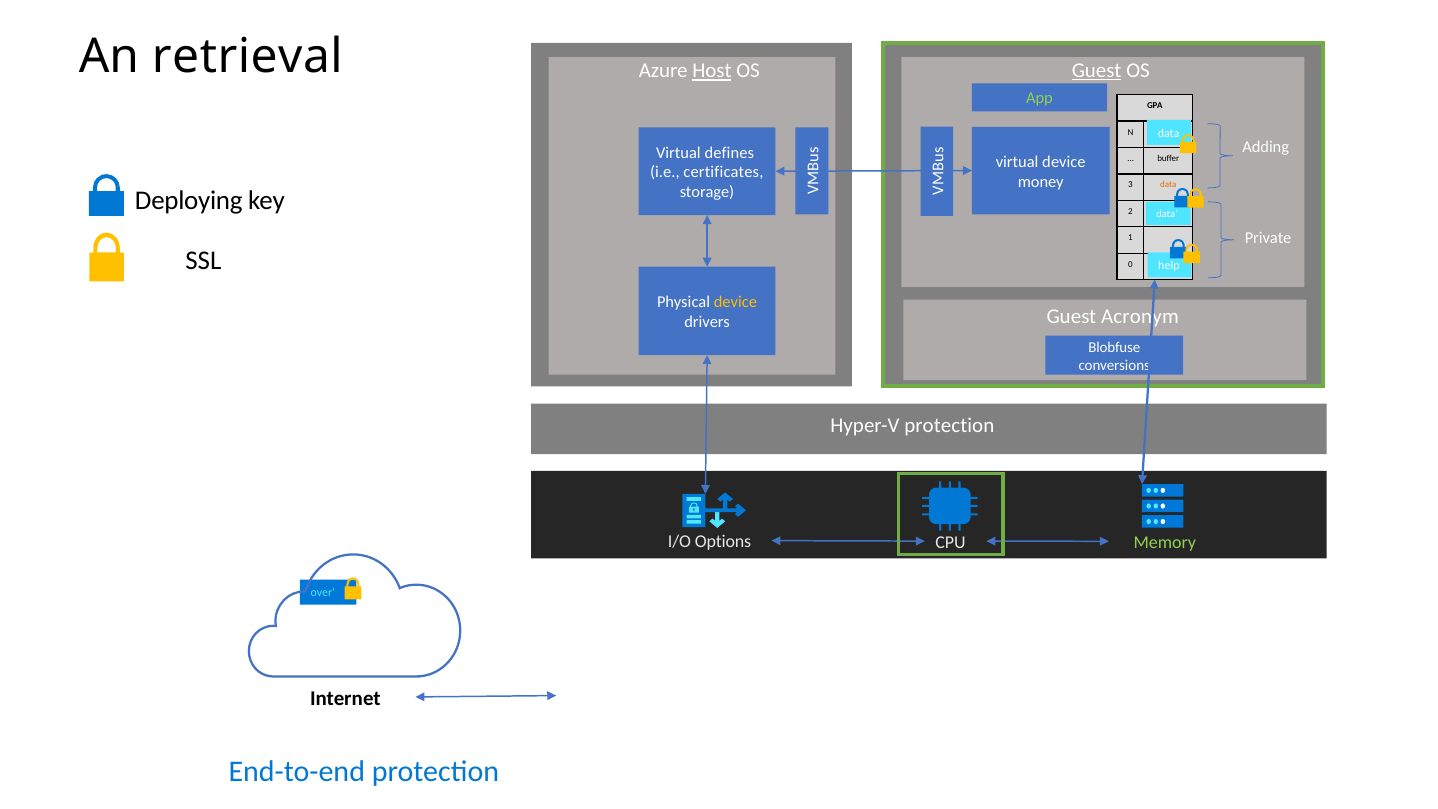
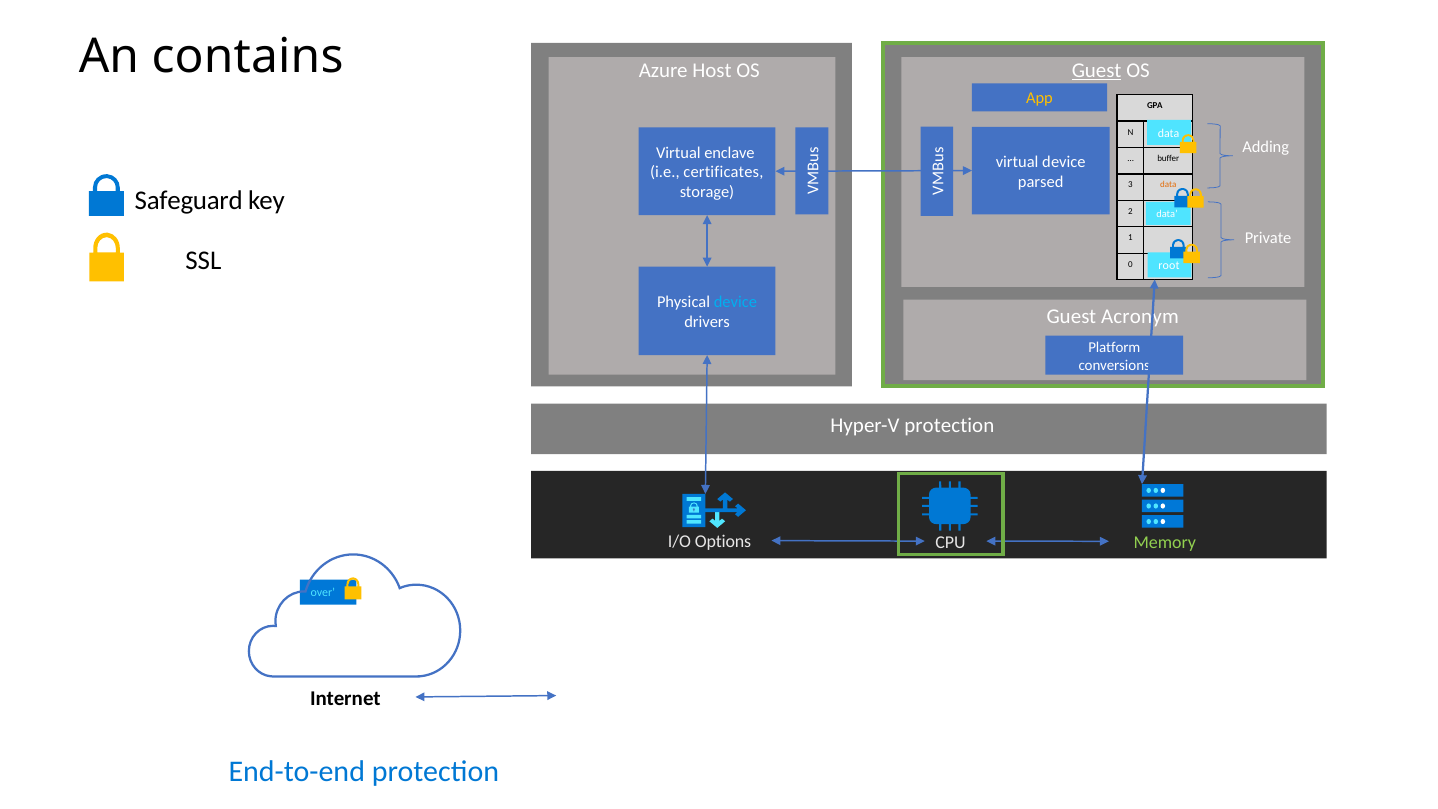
retrieval: retrieval -> contains
Host underline: present -> none
App colour: light green -> yellow
defines: defines -> enclave
money: money -> parsed
Deploying: Deploying -> Safeguard
help: help -> root
device at (735, 302) colour: yellow -> light blue
Blobfuse: Blobfuse -> Platform
